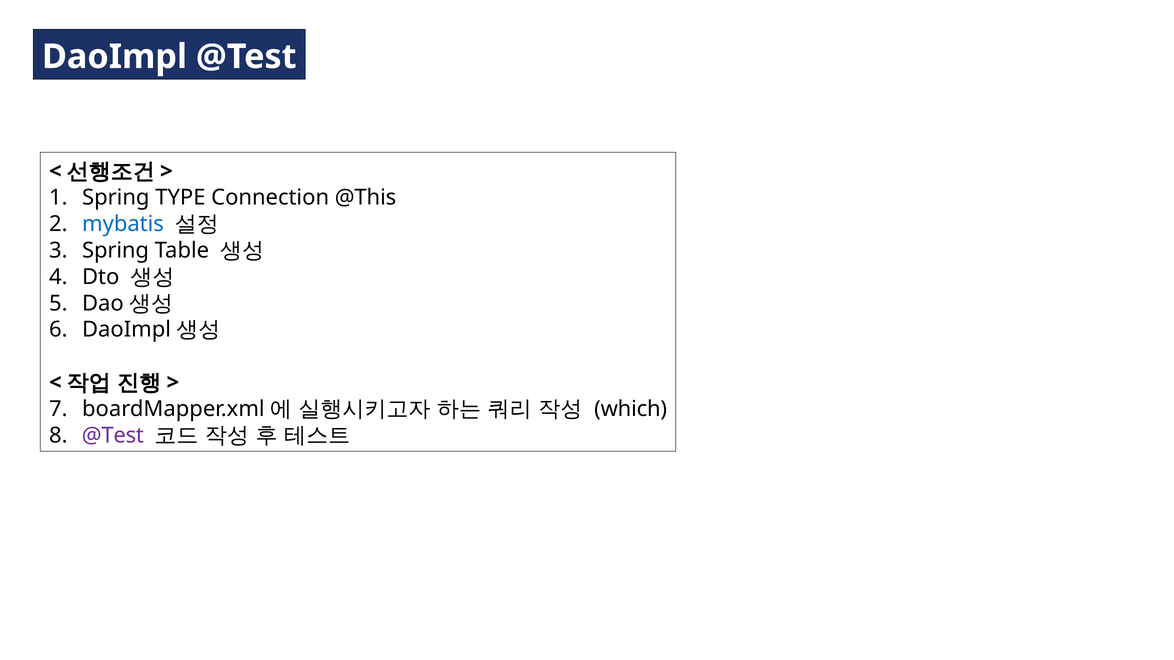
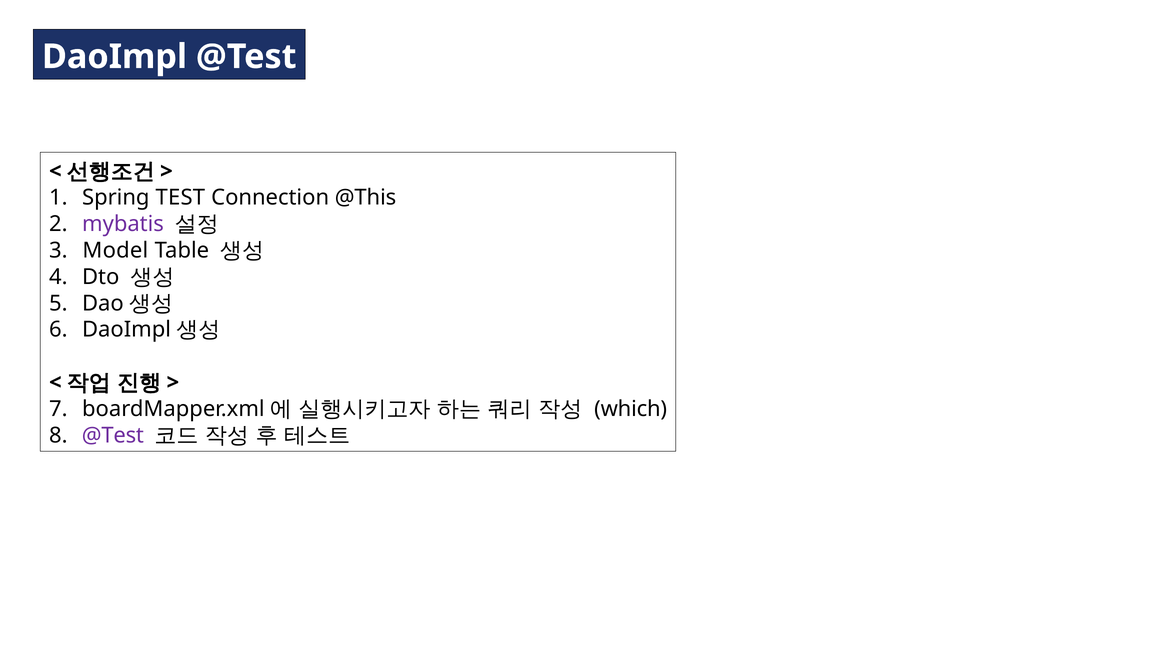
TYPE: TYPE -> TEST
mybatis colour: blue -> purple
Spring at (116, 251): Spring -> Model
